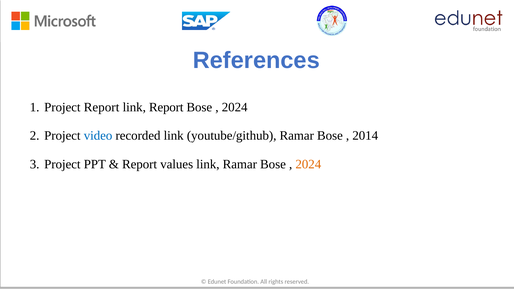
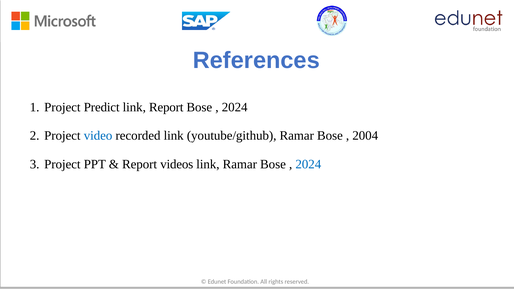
Project Report: Report -> Predict
2014: 2014 -> 2004
values: values -> videos
2024 at (308, 164) colour: orange -> blue
